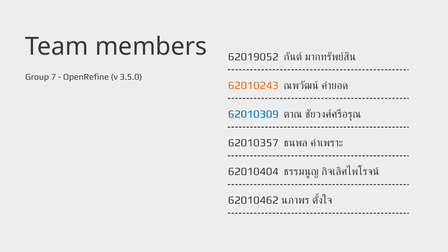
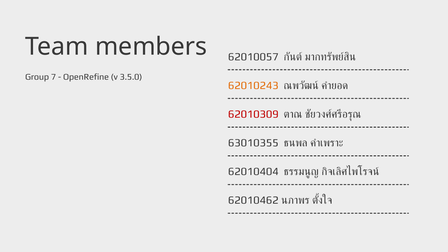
62019052: 62019052 -> 62010057
62010309 colour: blue -> red
62010357: 62010357 -> 63010355
